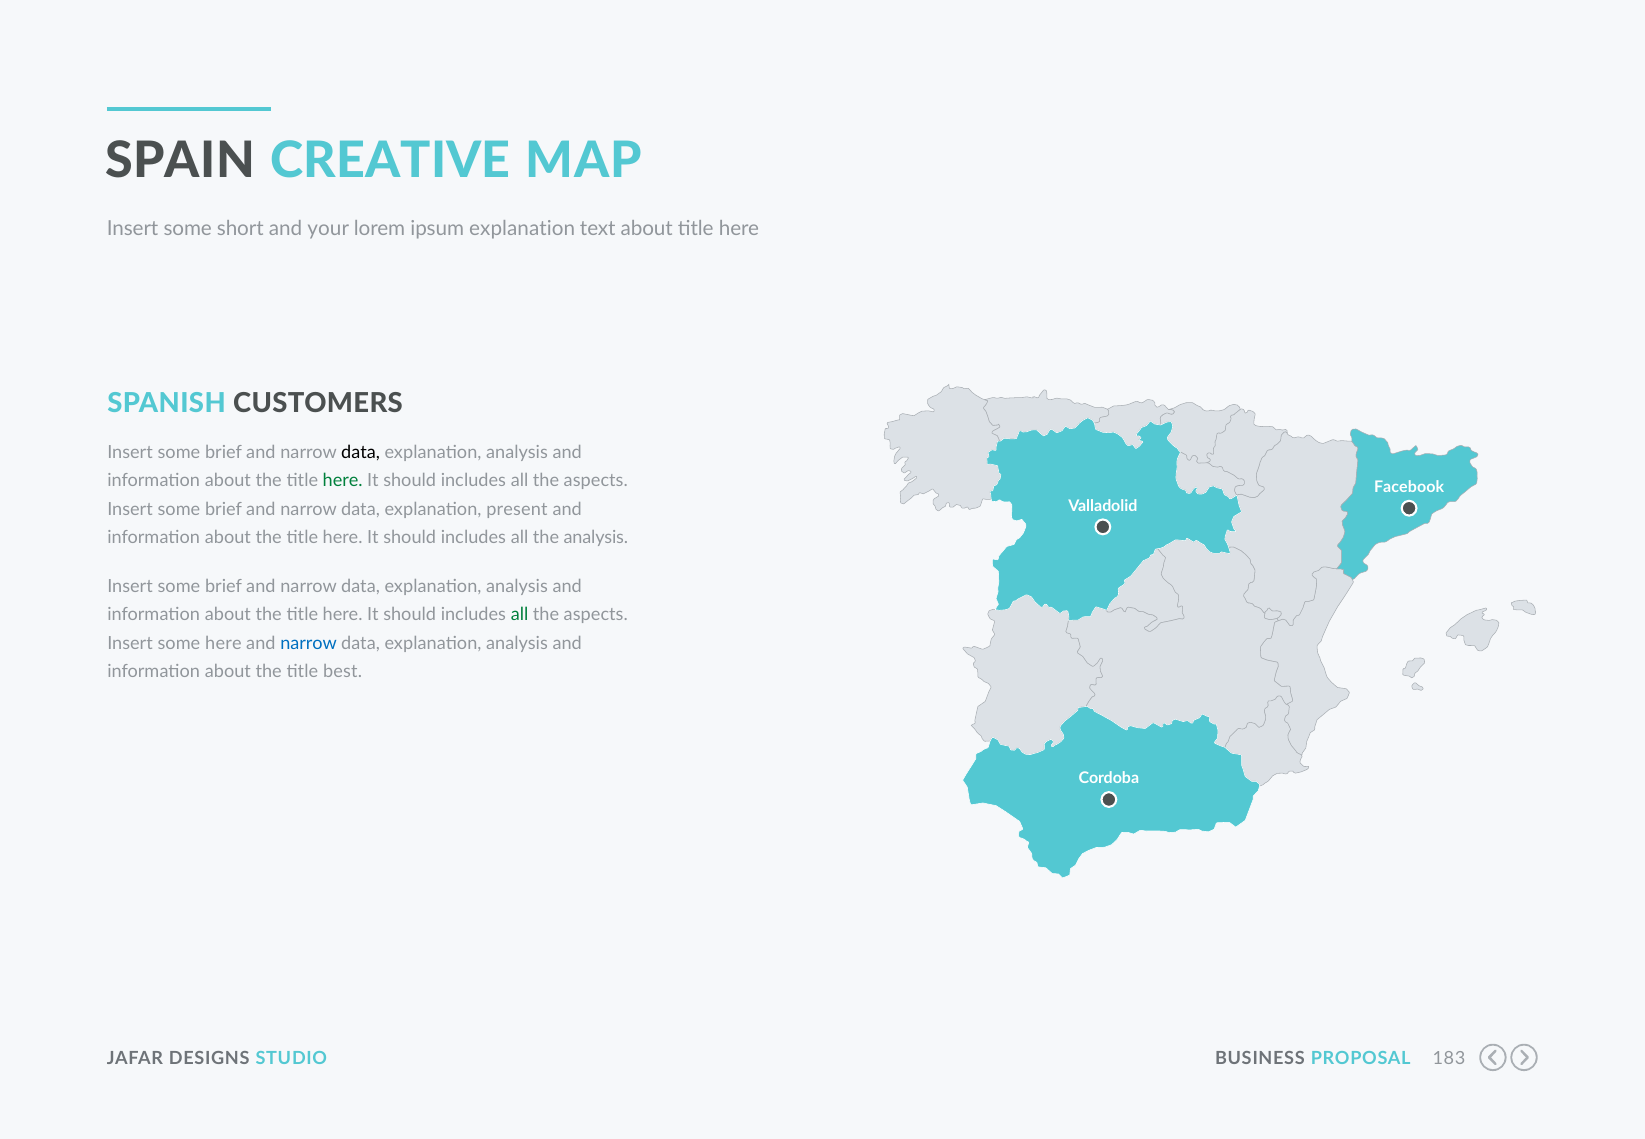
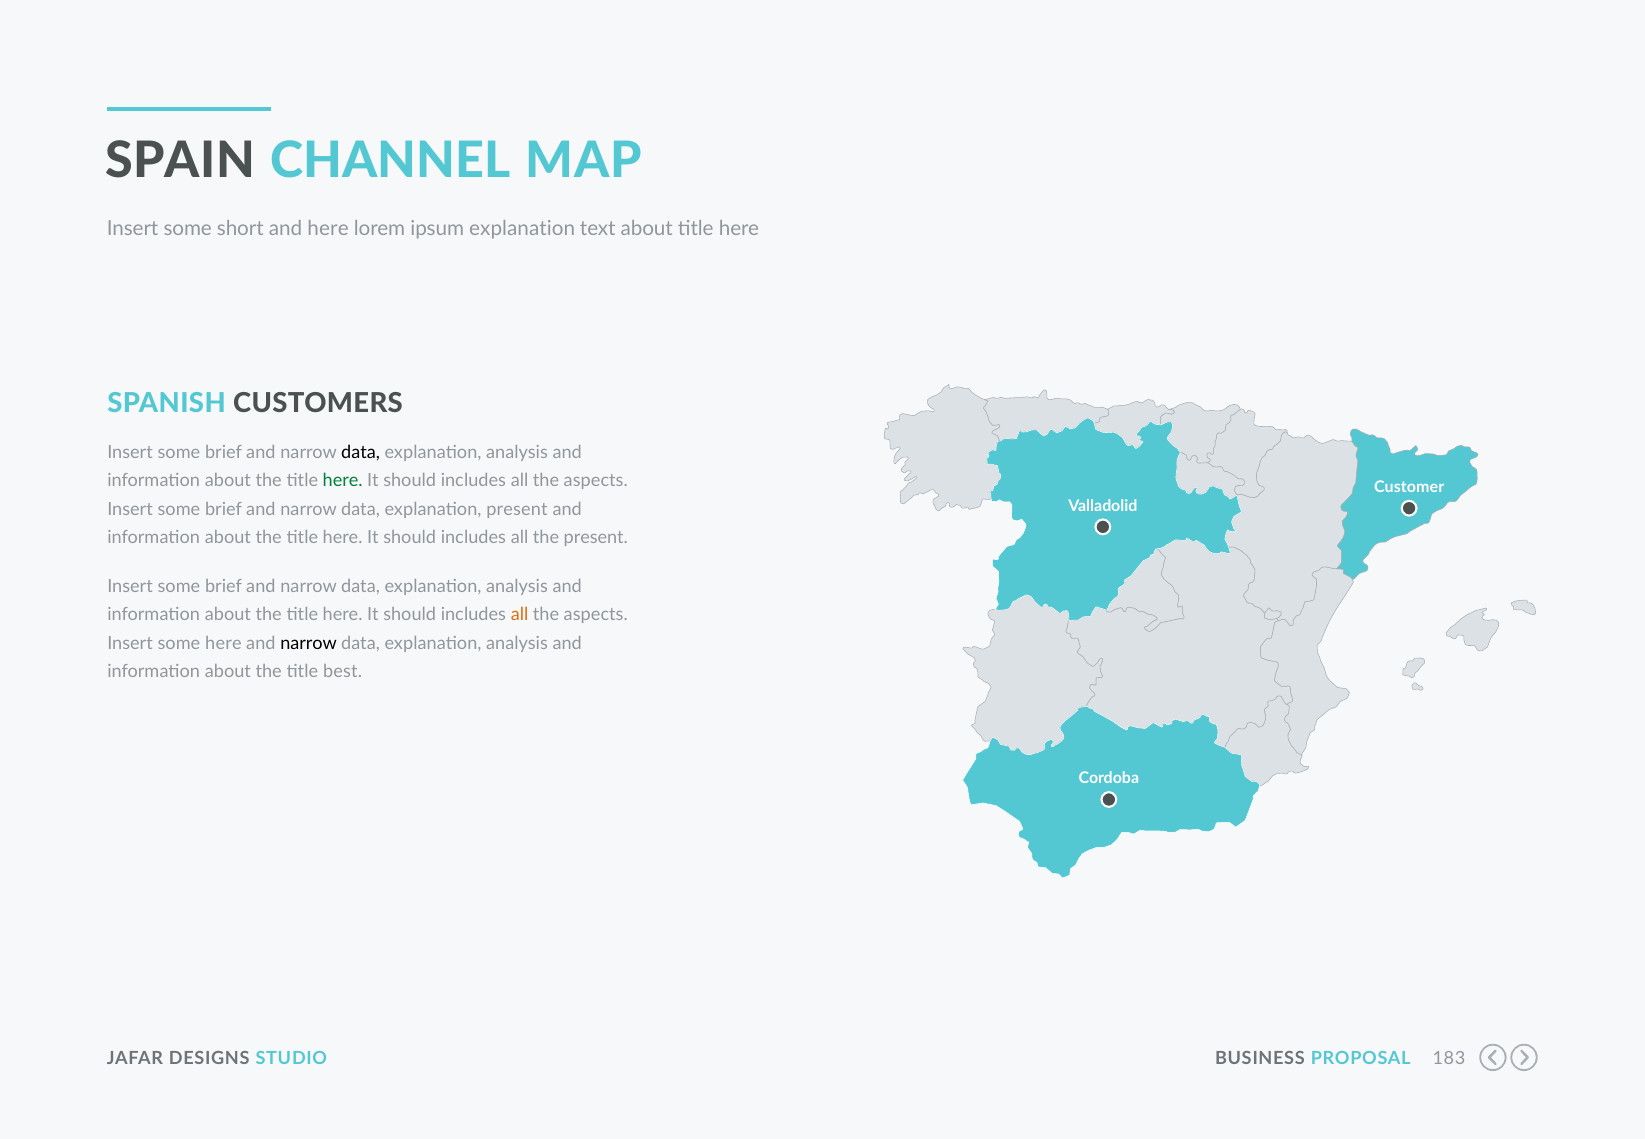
CREATIVE: CREATIVE -> CHANNEL
and your: your -> here
Facebook: Facebook -> Customer
the analysis: analysis -> present
all at (520, 615) colour: green -> orange
narrow at (309, 643) colour: blue -> black
